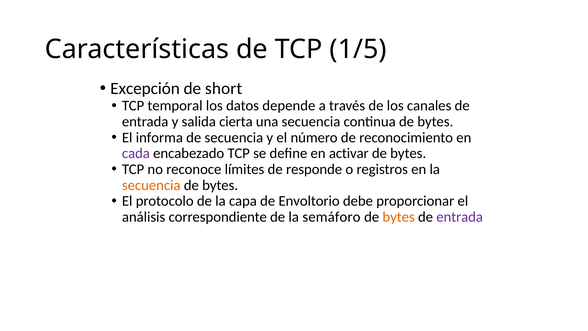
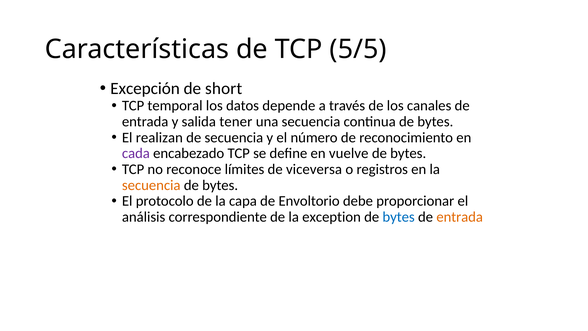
1/5: 1/5 -> 5/5
cierta: cierta -> tener
informa: informa -> realizan
activar: activar -> vuelve
responde: responde -> viceversa
semáforo: semáforo -> exception
bytes at (399, 217) colour: orange -> blue
entrada at (460, 217) colour: purple -> orange
